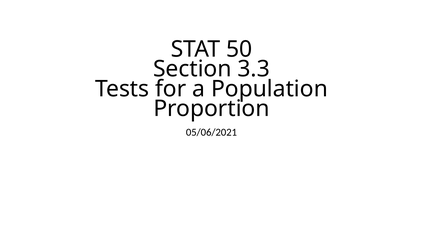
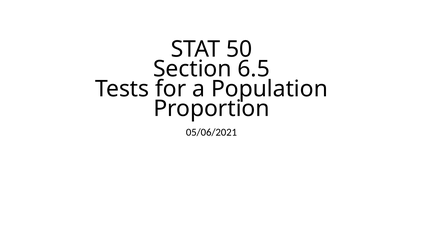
3.3: 3.3 -> 6.5
